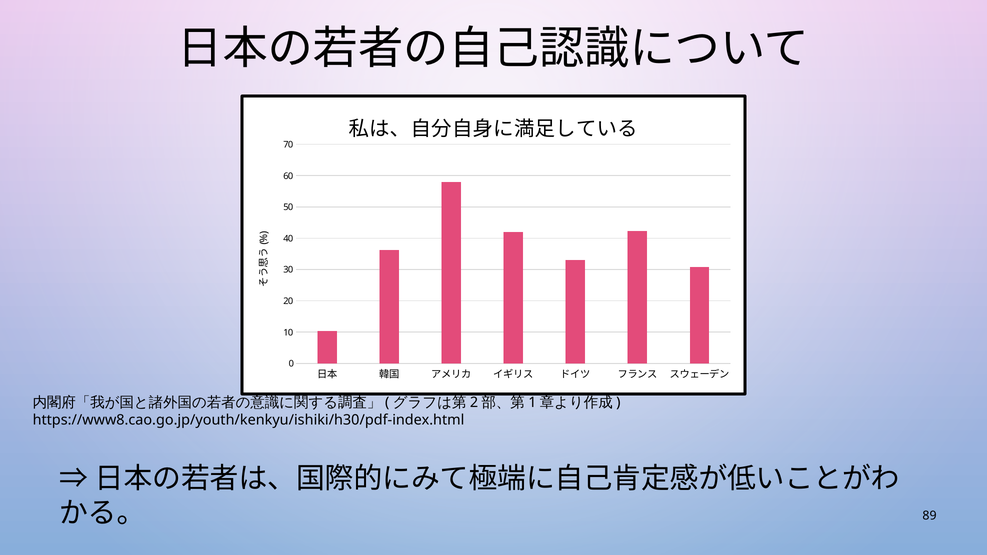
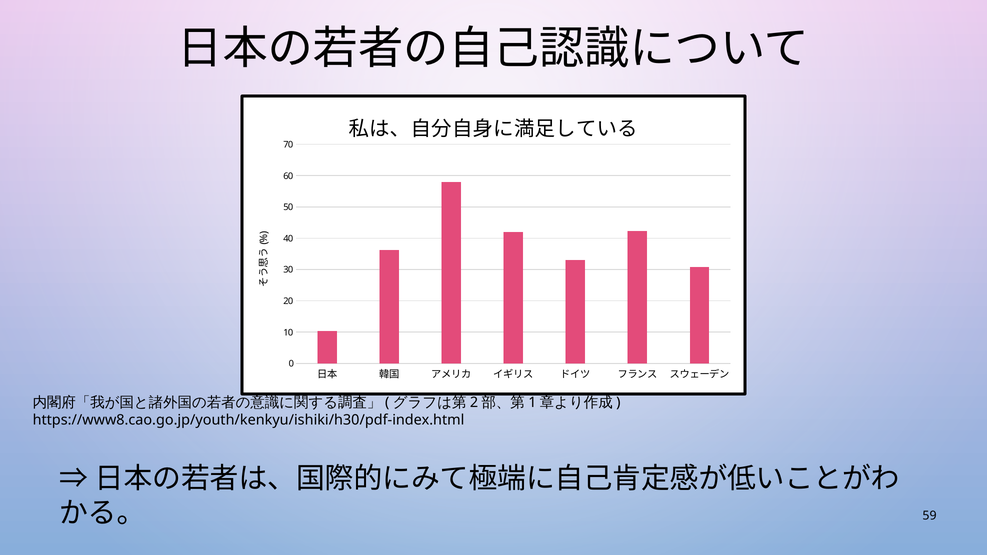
89: 89 -> 59
